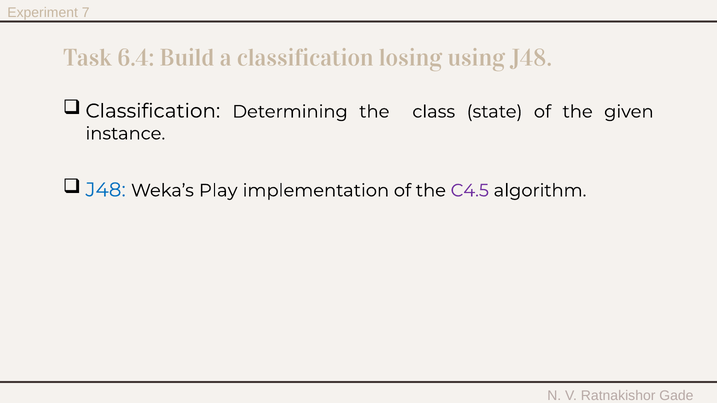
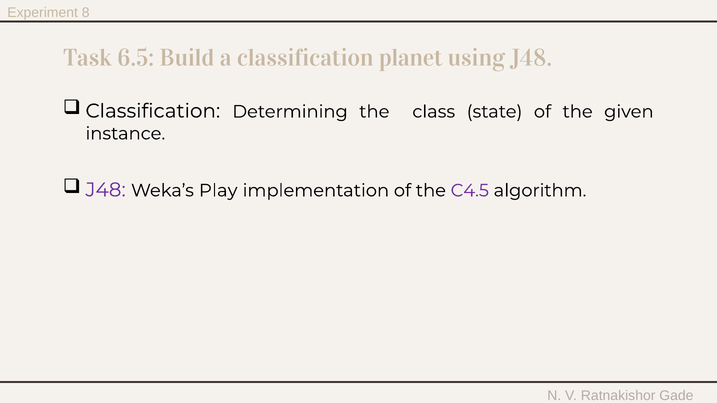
7: 7 -> 8
6.4: 6.4 -> 6.5
losing: losing -> planet
J48 at (106, 190) colour: blue -> purple
